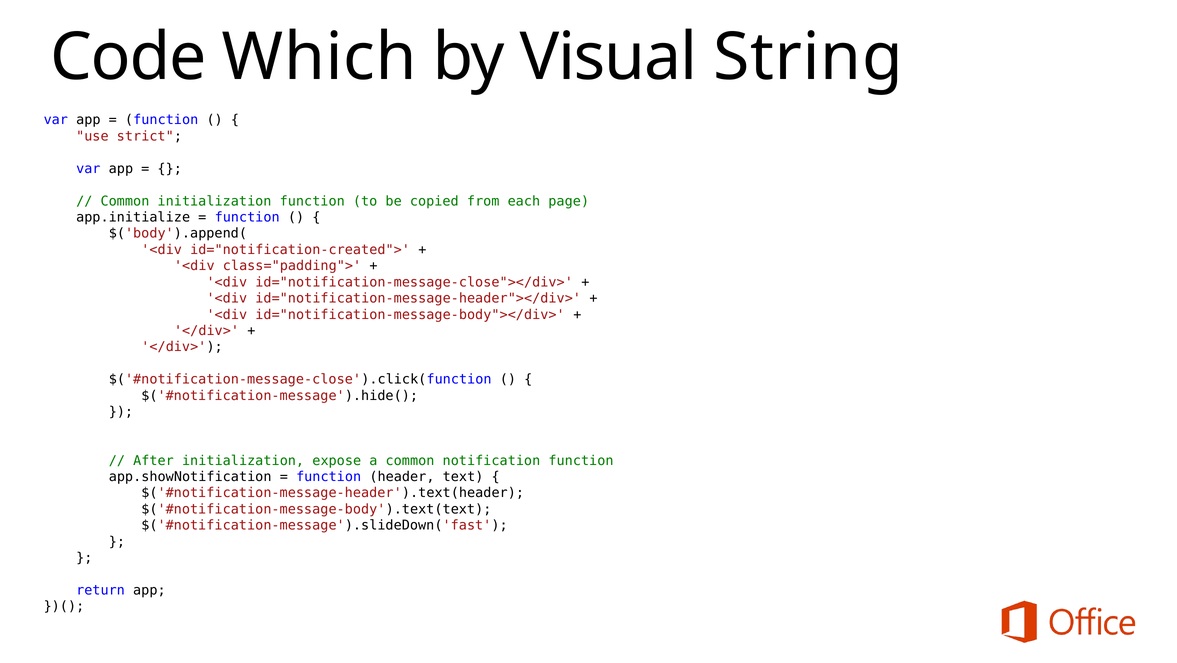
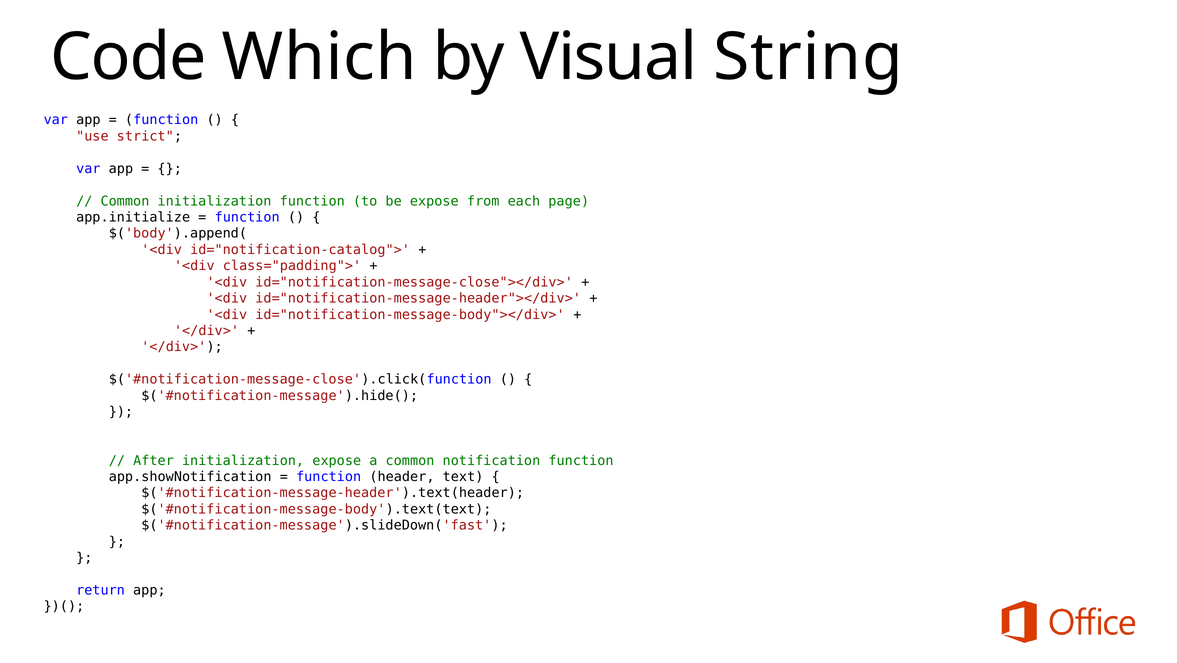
be copied: copied -> expose
id="notification-created">: id="notification-created"> -> id="notification-catalog">
